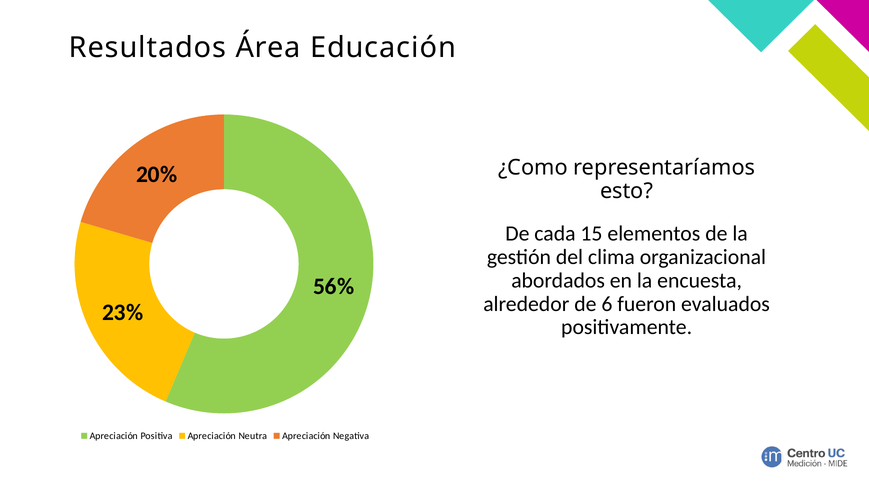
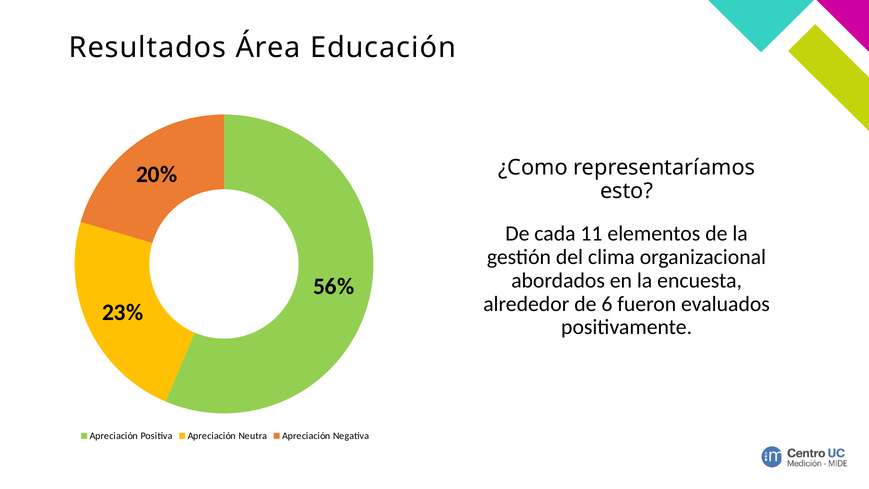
15: 15 -> 11
